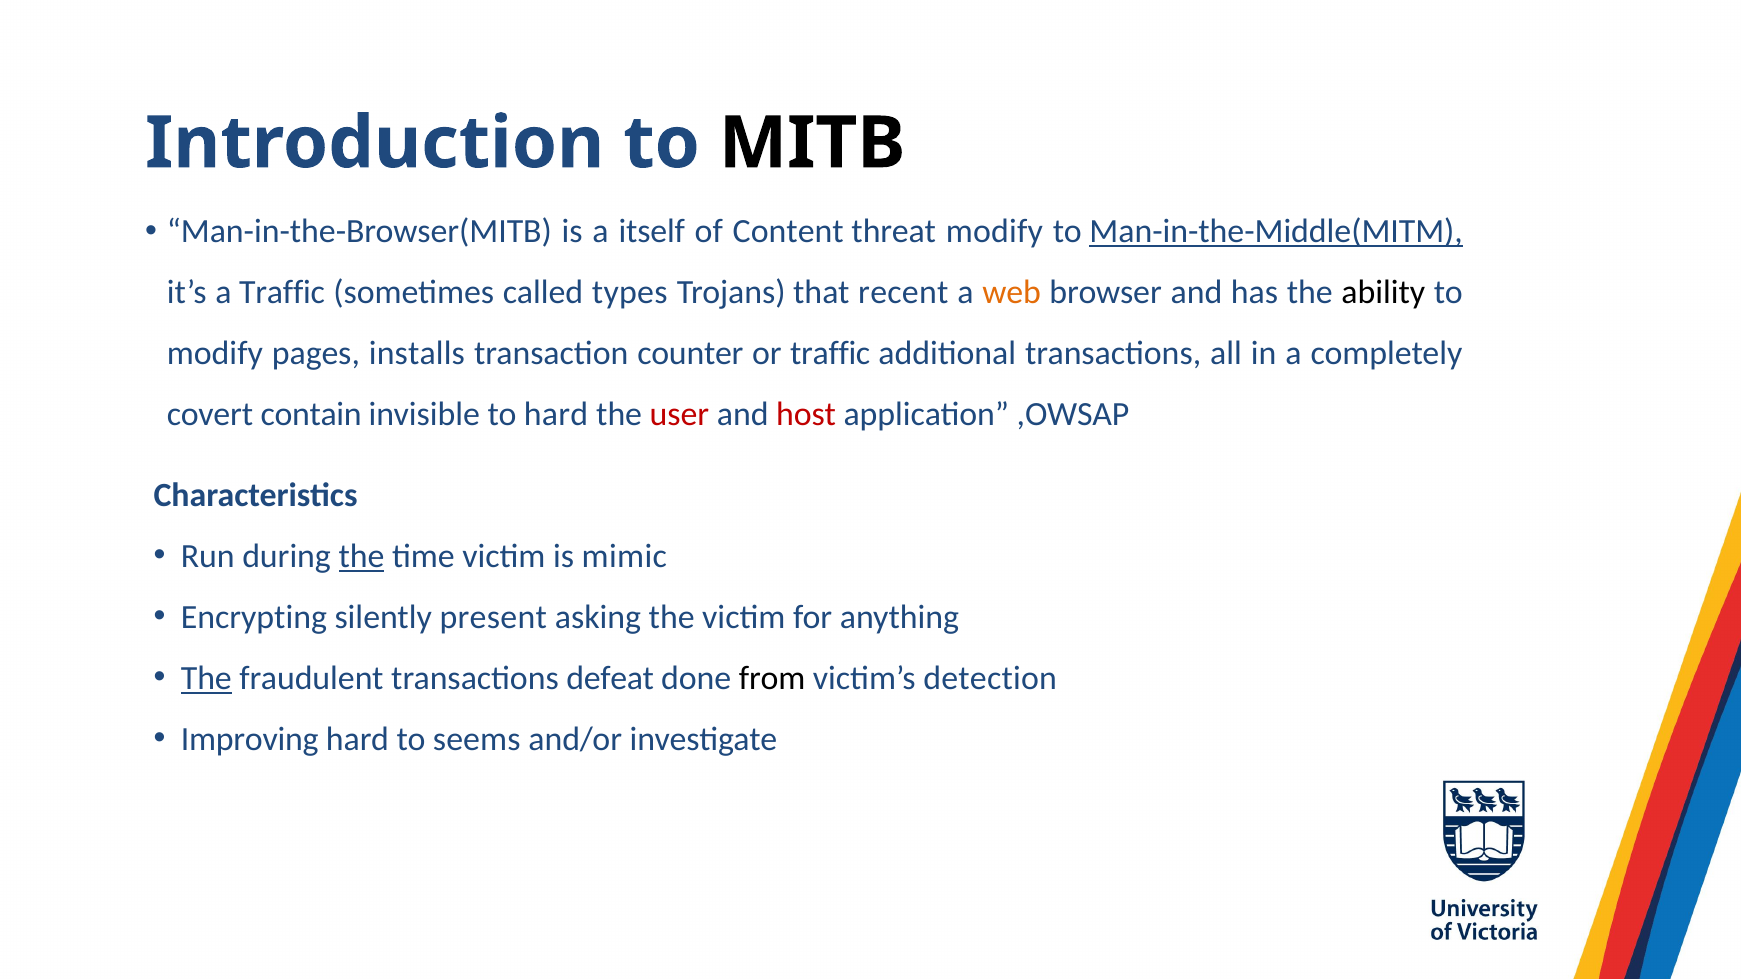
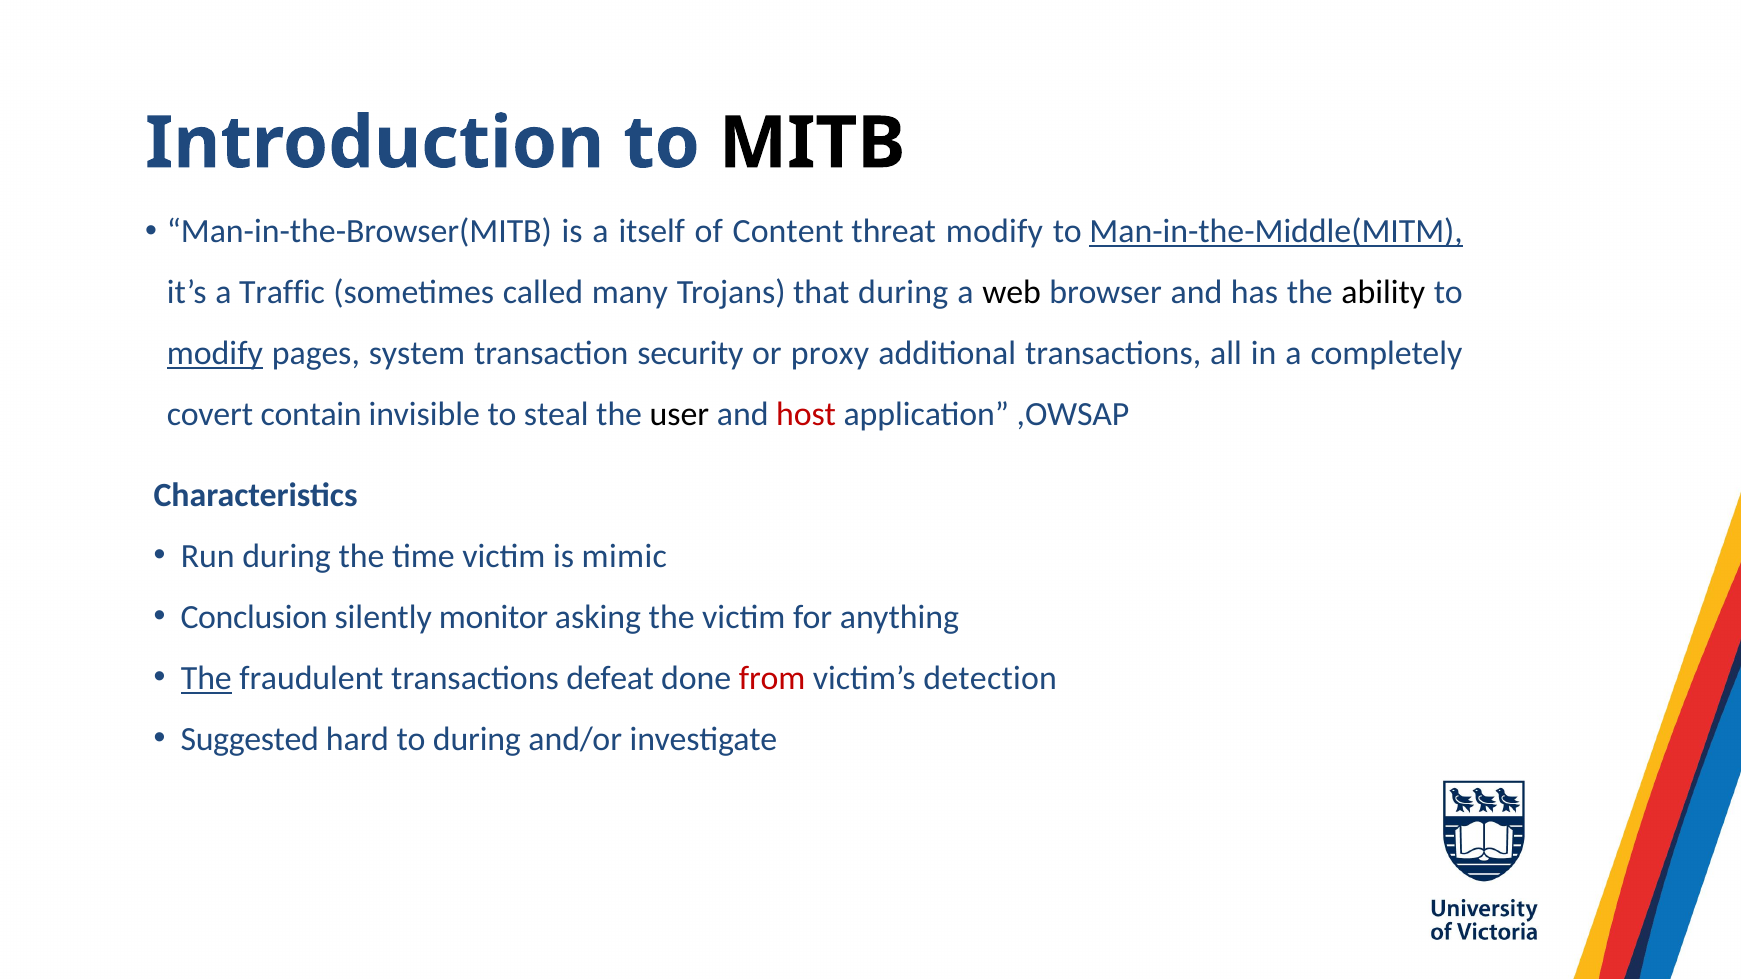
types: types -> many
that recent: recent -> during
web colour: orange -> black
modify at (215, 354) underline: none -> present
installs: installs -> system
counter: counter -> security
or traffic: traffic -> proxy
to hard: hard -> steal
user colour: red -> black
the at (361, 557) underline: present -> none
Encrypting: Encrypting -> Conclusion
present: present -> monitor
from colour: black -> red
Improving: Improving -> Suggested
to seems: seems -> during
